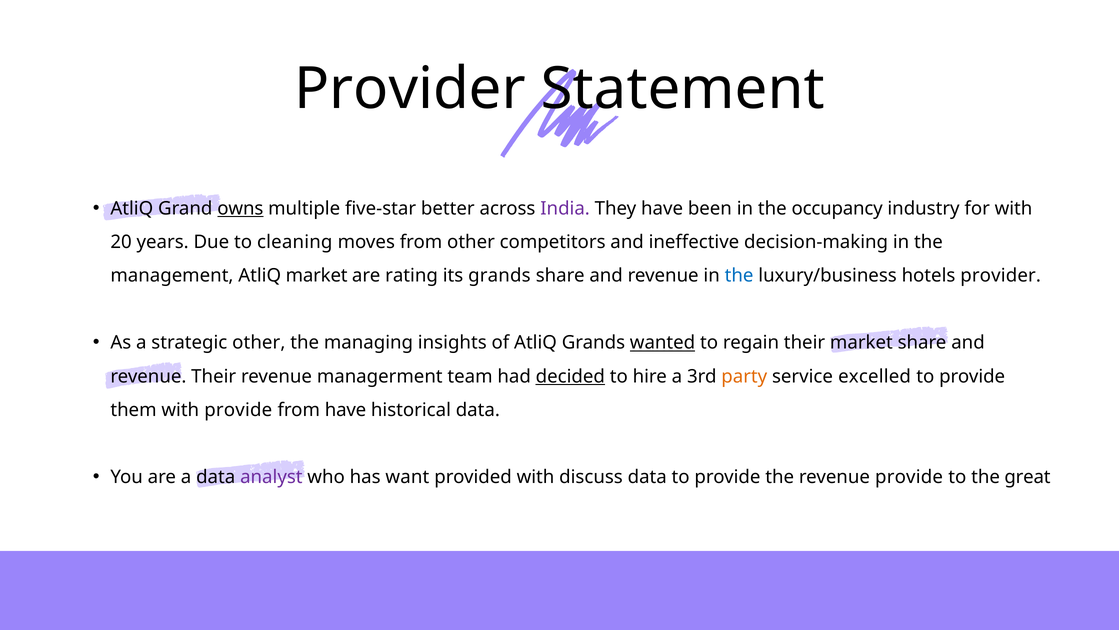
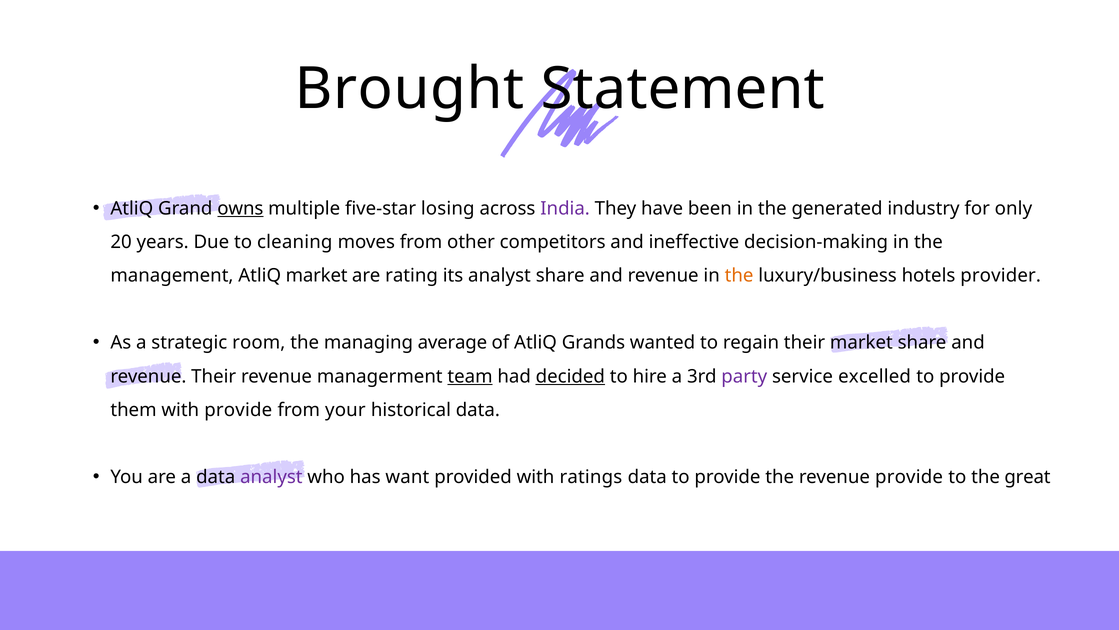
Provider at (410, 89): Provider -> Brought
better: better -> losing
occupancy: occupancy -> generated
for with: with -> only
its grands: grands -> analyst
the at (739, 275) colour: blue -> orange
strategic other: other -> room
insights: insights -> average
wanted underline: present -> none
team underline: none -> present
party colour: orange -> purple
from have: have -> your
discuss: discuss -> ratings
